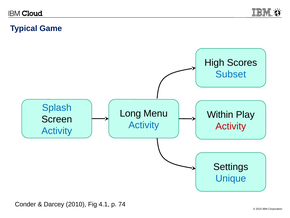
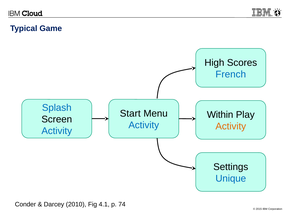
Subset: Subset -> French
Long: Long -> Start
Activity at (231, 126) colour: red -> orange
